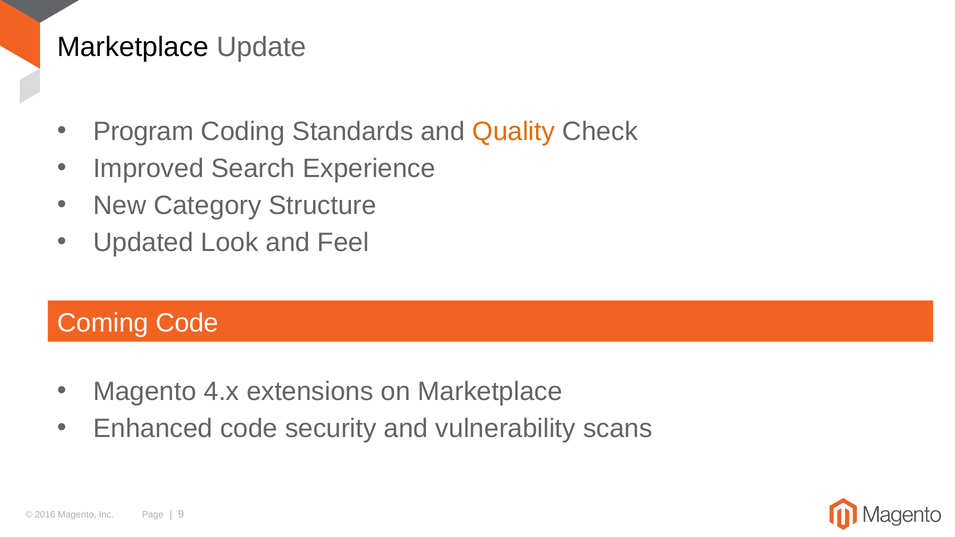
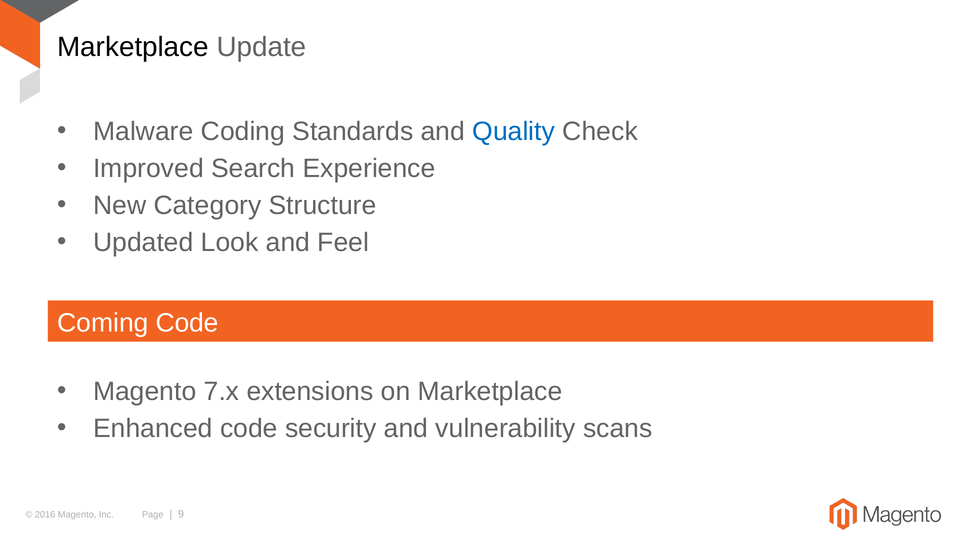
Program: Program -> Malware
Quality colour: orange -> blue
4.x: 4.x -> 7.x
